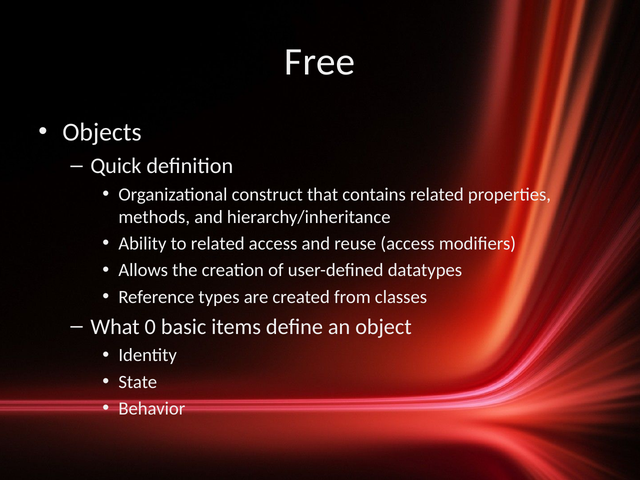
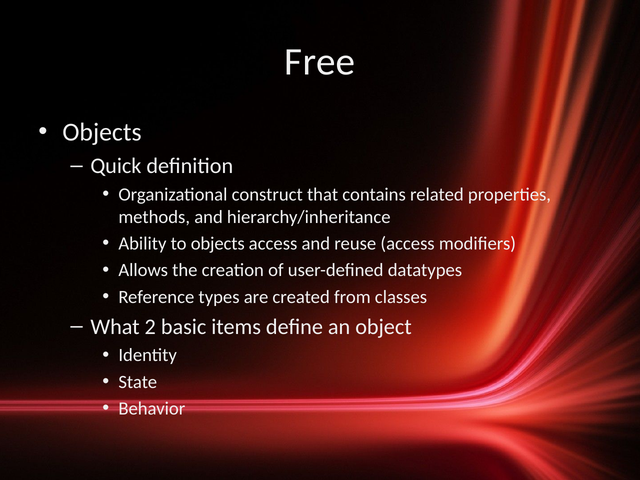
to related: related -> objects
0: 0 -> 2
